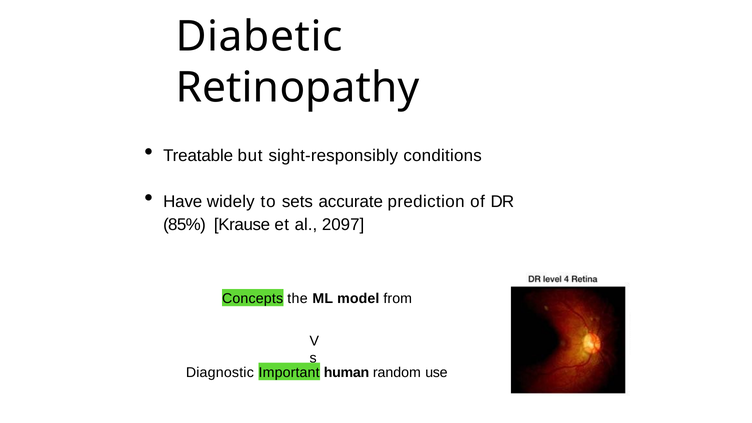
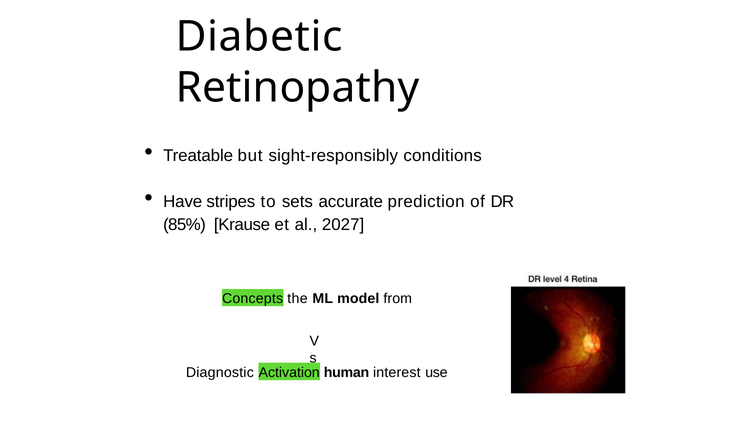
widely: widely -> stripes
2097: 2097 -> 2027
Important: Important -> Activation
random: random -> interest
